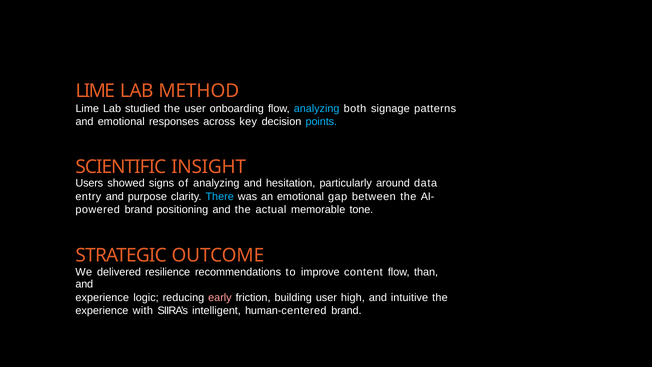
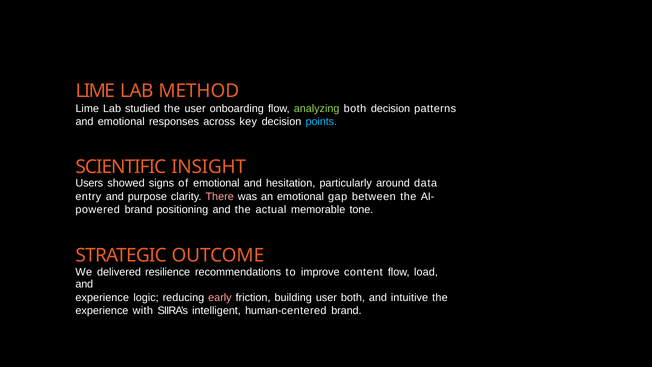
analyzing at (317, 108) colour: light blue -> light green
both signage: signage -> decision
of analyzing: analyzing -> emotional
There colour: light blue -> pink
than: than -> load
user high: high -> both
